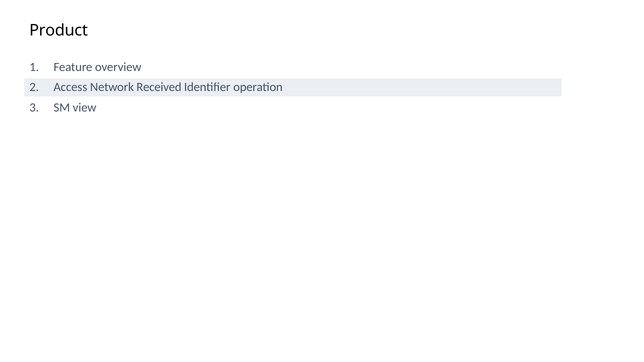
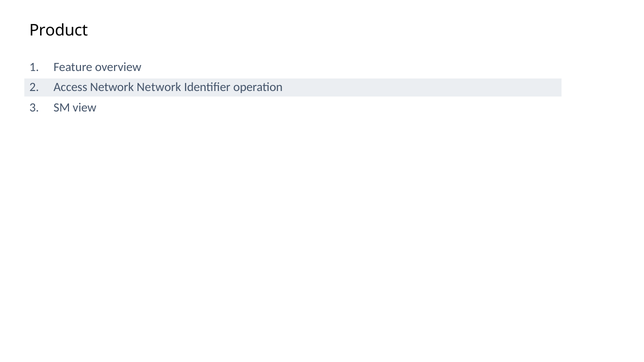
Network Received: Received -> Network
